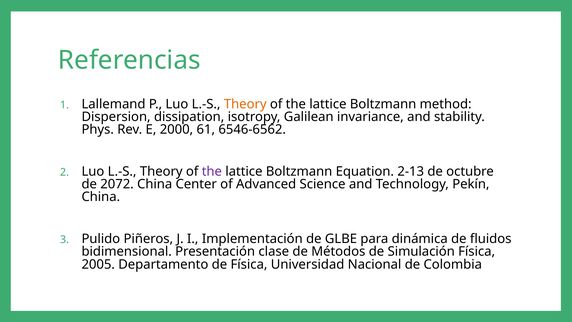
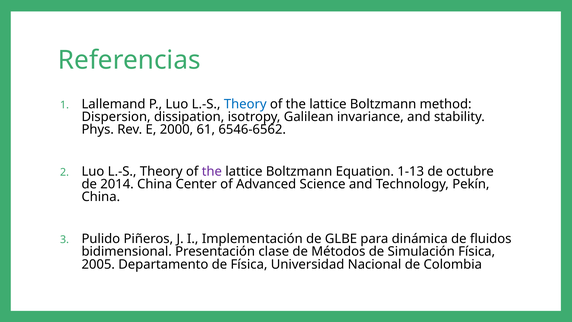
Theory at (245, 104) colour: orange -> blue
2-13: 2-13 -> 1-13
2072: 2072 -> 2014
